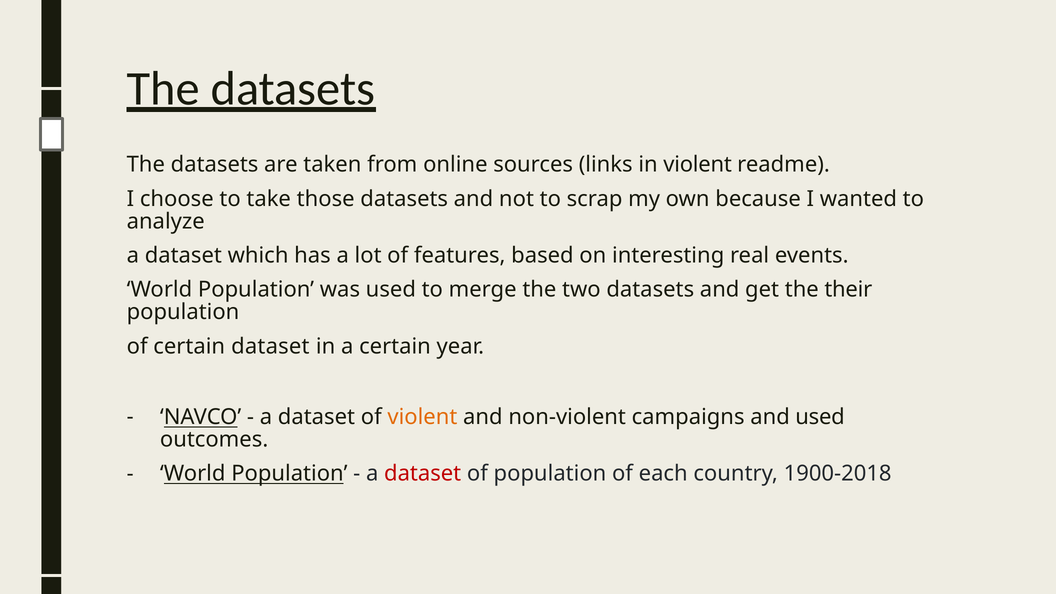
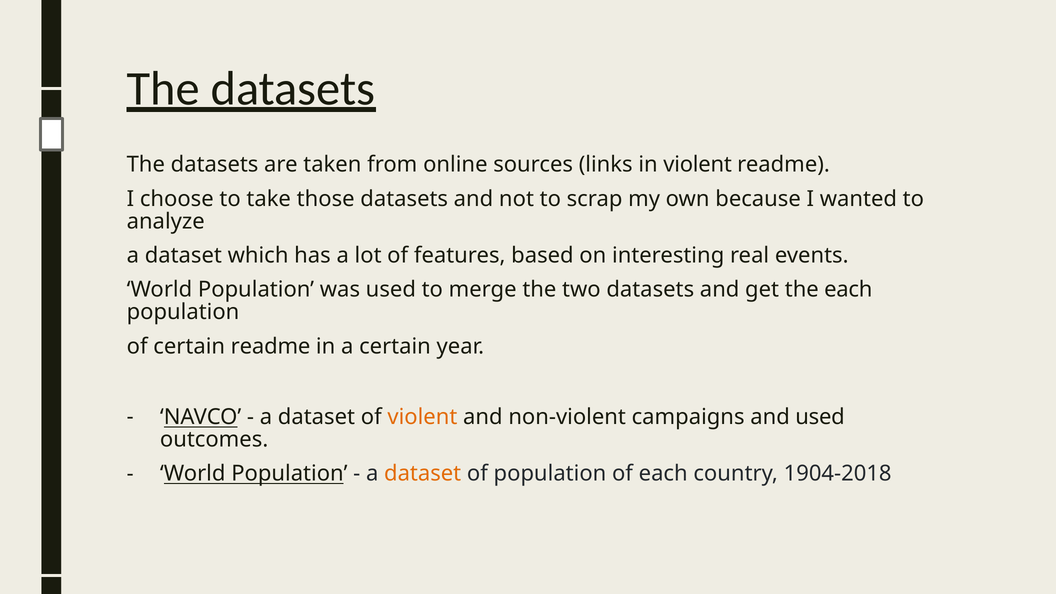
the their: their -> each
certain dataset: dataset -> readme
dataset at (423, 474) colour: red -> orange
1900-2018: 1900-2018 -> 1904-2018
